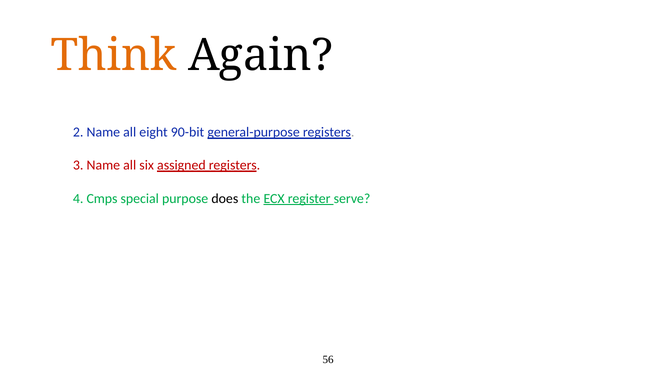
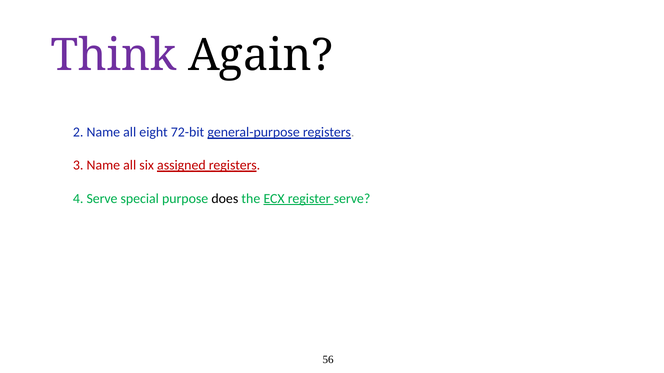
Think colour: orange -> purple
90-bit: 90-bit -> 72-bit
4 Cmps: Cmps -> Serve
